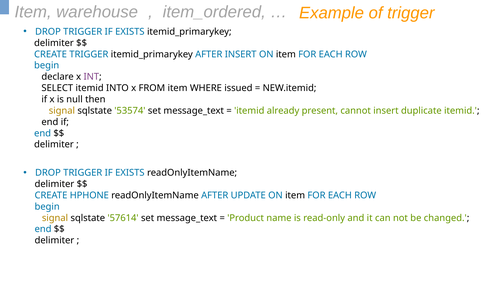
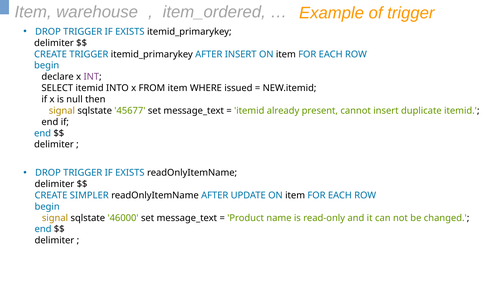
53574: 53574 -> 45677
HPHONE: HPHONE -> SIMPLER
57614: 57614 -> 46000
